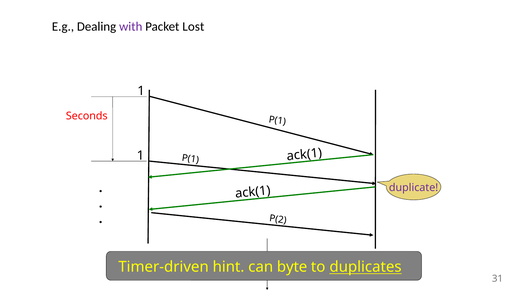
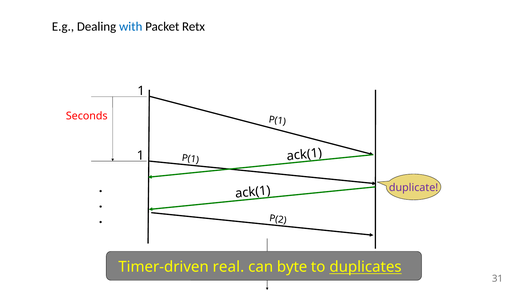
with colour: purple -> blue
Lost: Lost -> Retx
hint: hint -> real
